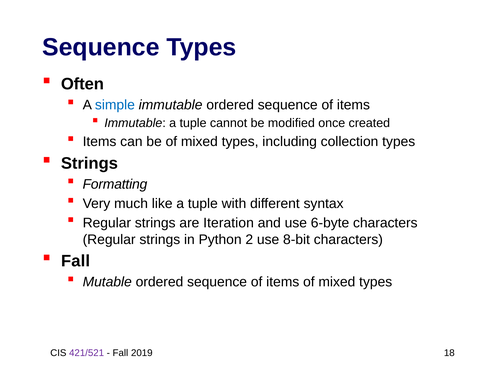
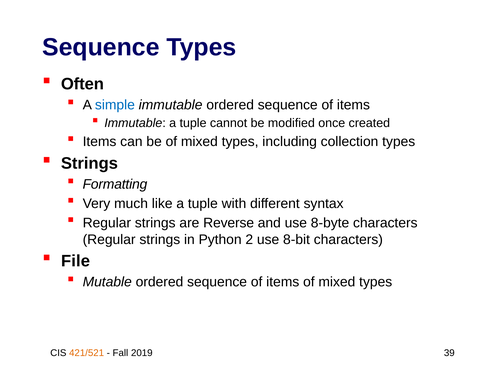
Iteration: Iteration -> Reverse
6-byte: 6-byte -> 8-byte
Fall at (76, 261): Fall -> File
421/521 colour: purple -> orange
18: 18 -> 39
